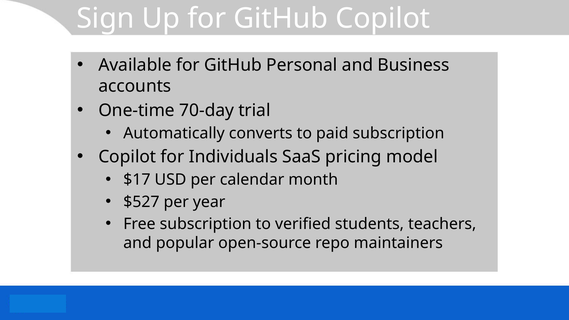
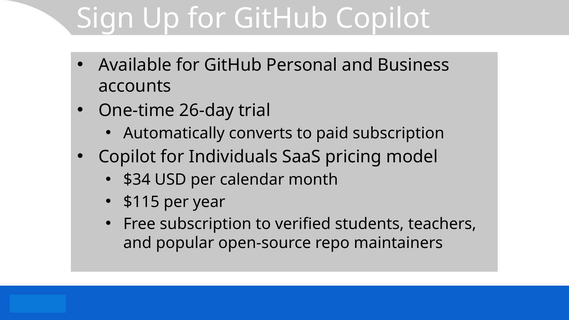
70-day: 70-day -> 26-day
$17: $17 -> $34
$527: $527 -> $115
